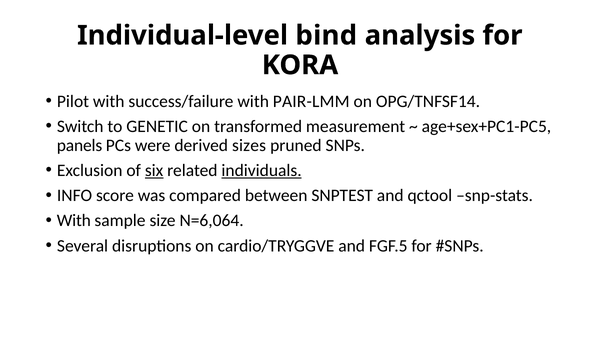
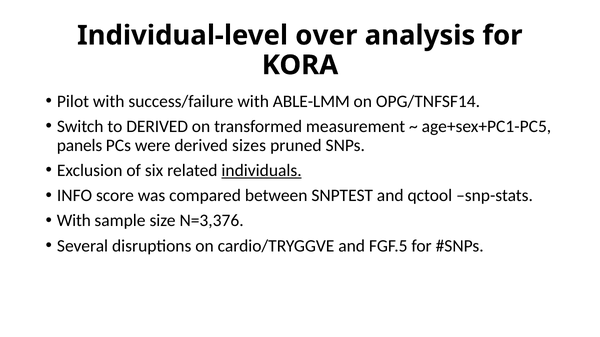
bind: bind -> over
PAIR-LMM: PAIR-LMM -> ABLE-LMM
to GENETIC: GENETIC -> DERIVED
six underline: present -> none
N=6,064: N=6,064 -> N=3,376
